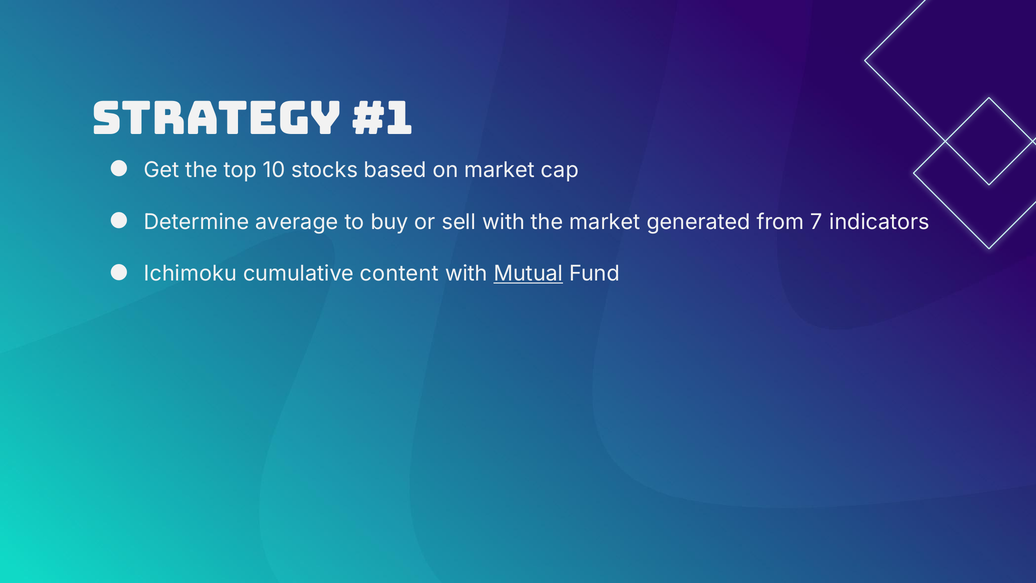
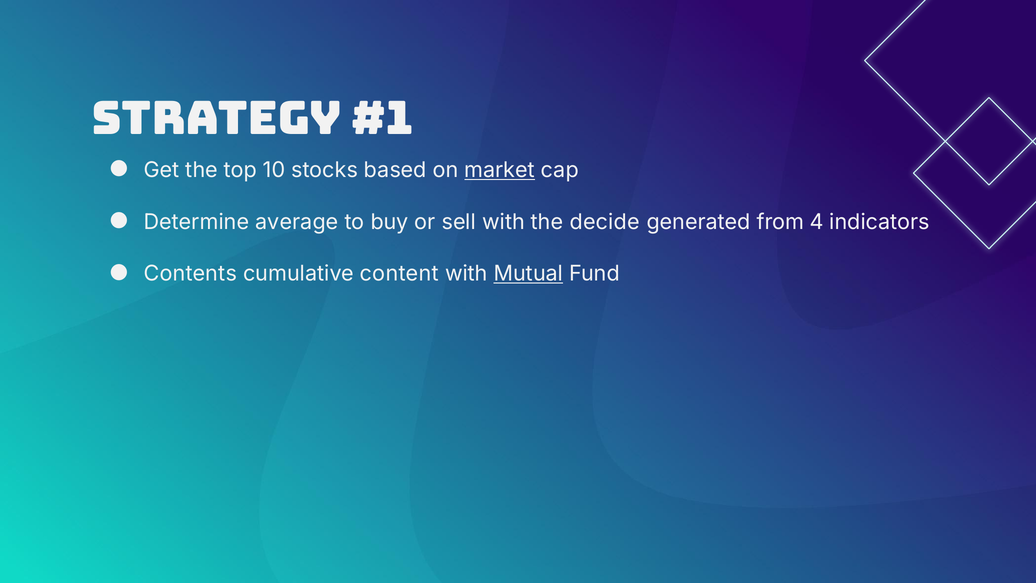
market at (500, 170) underline: none -> present
the market: market -> decide
7: 7 -> 4
Ichimoku: Ichimoku -> Contents
